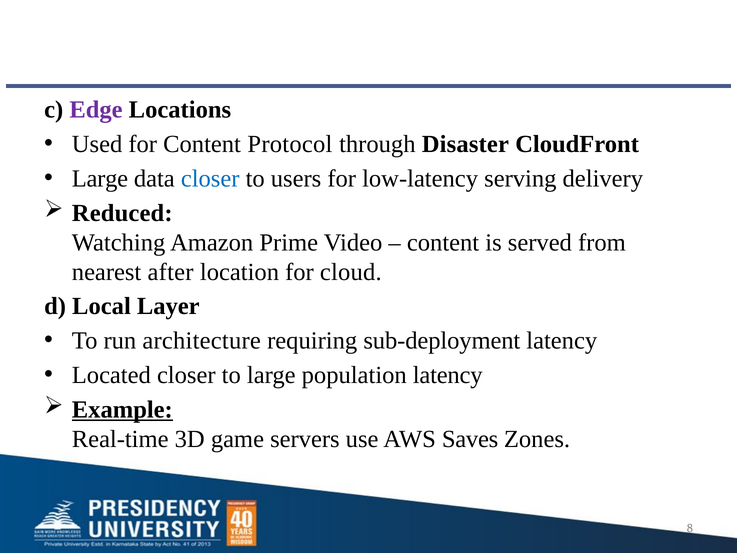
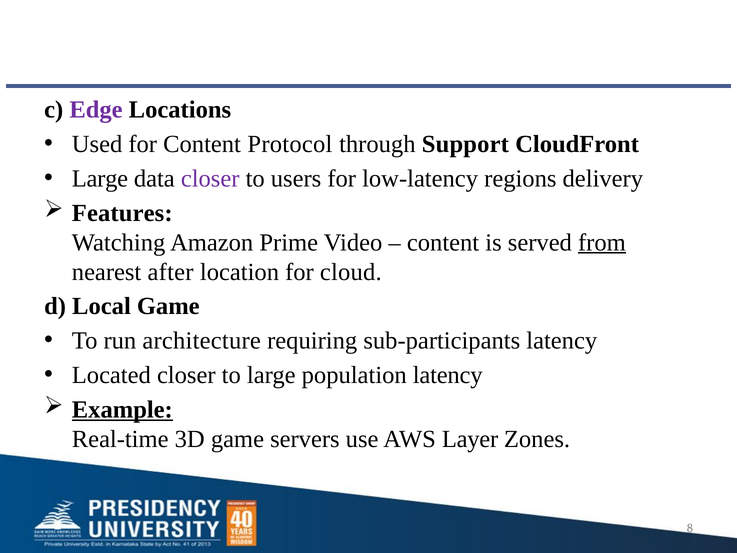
Disaster: Disaster -> Support
closer at (210, 178) colour: blue -> purple
serving: serving -> regions
Reduced: Reduced -> Features
from underline: none -> present
Local Layer: Layer -> Game
sub-deployment: sub-deployment -> sub-participants
Saves: Saves -> Layer
